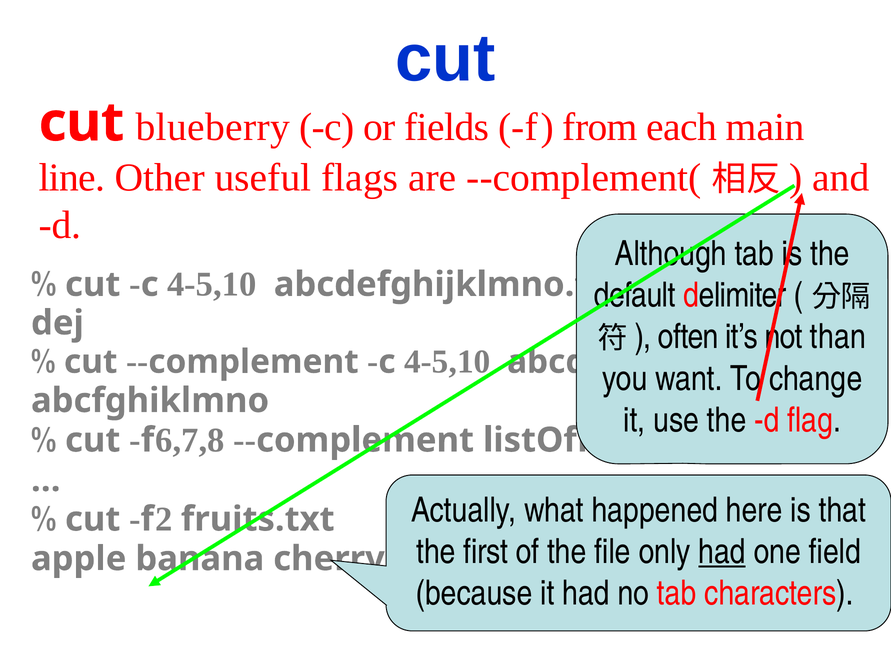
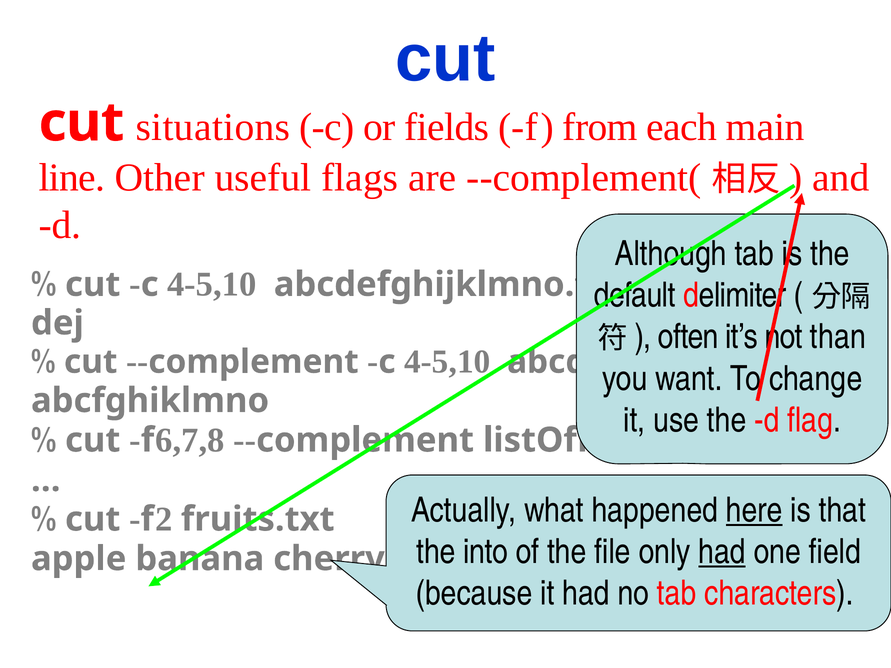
blueberry: blueberry -> situations
here underline: none -> present
first: first -> into
